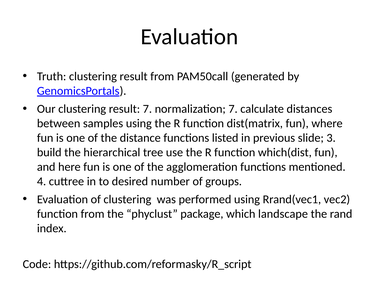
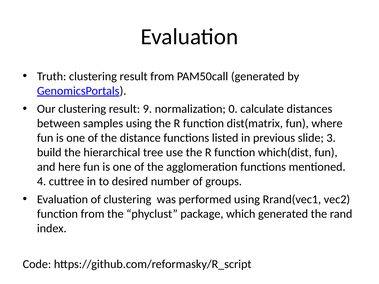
result 7: 7 -> 9
normalization 7: 7 -> 0
which landscape: landscape -> generated
